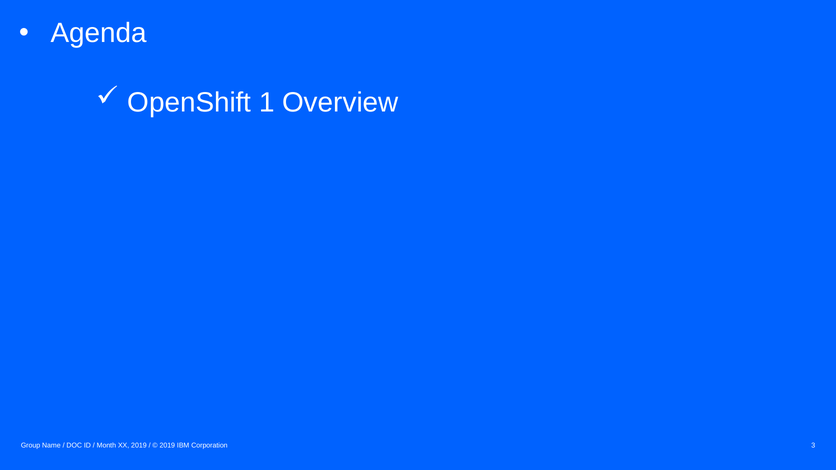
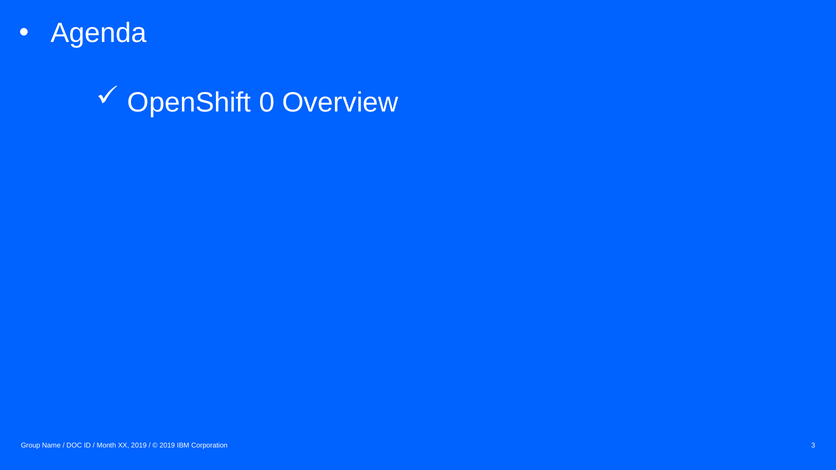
1: 1 -> 0
